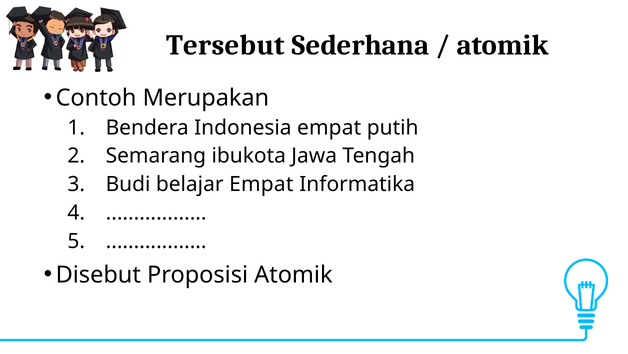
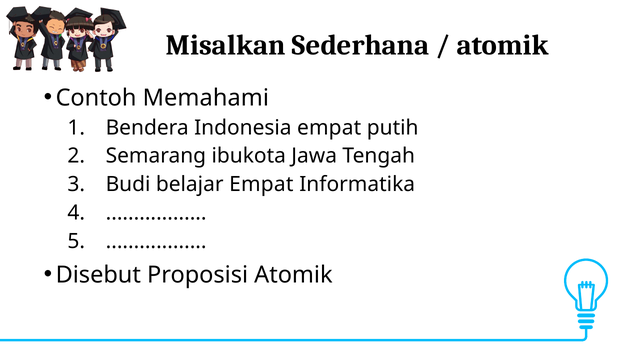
Tersebut: Tersebut -> Misalkan
Merupakan: Merupakan -> Memahami
